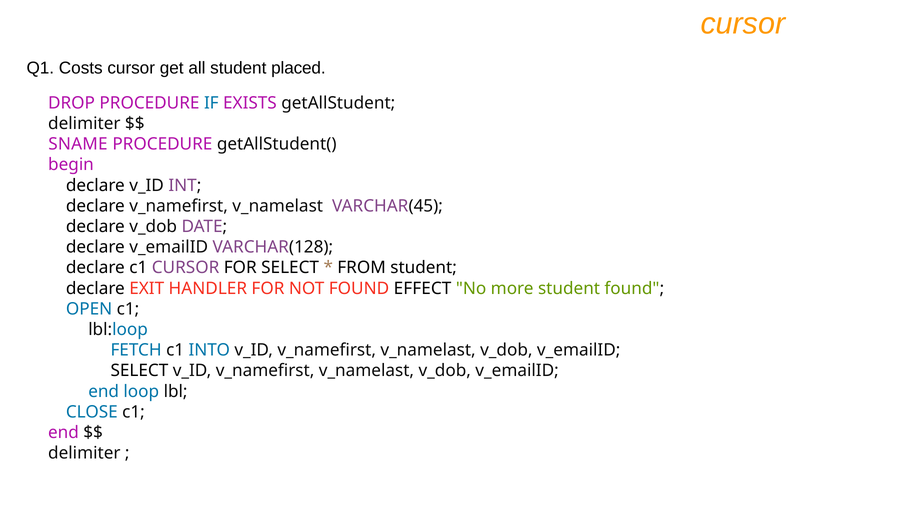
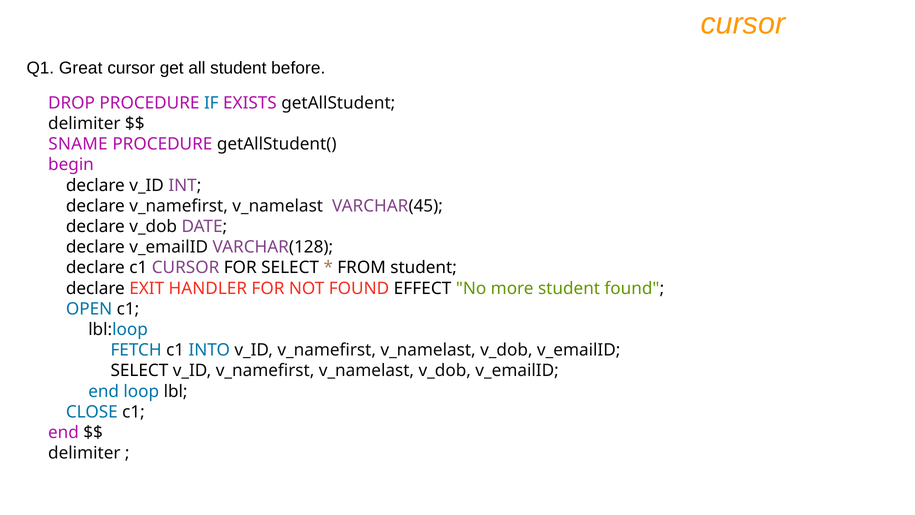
Costs: Costs -> Great
placed: placed -> before
